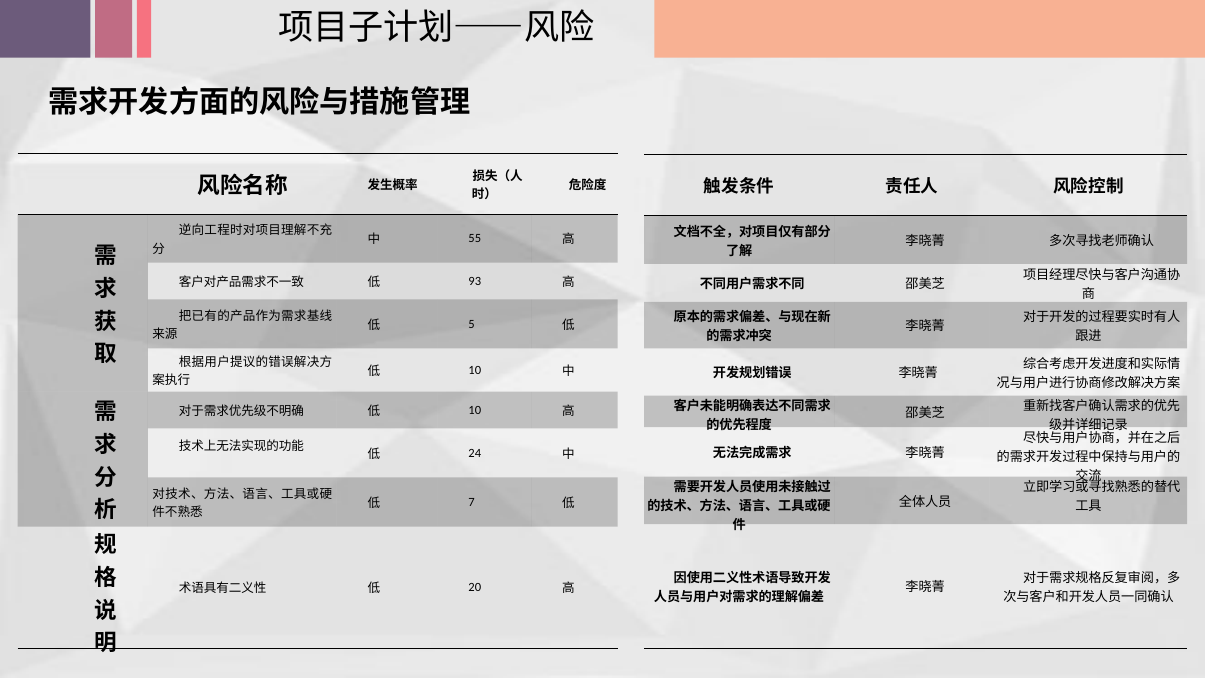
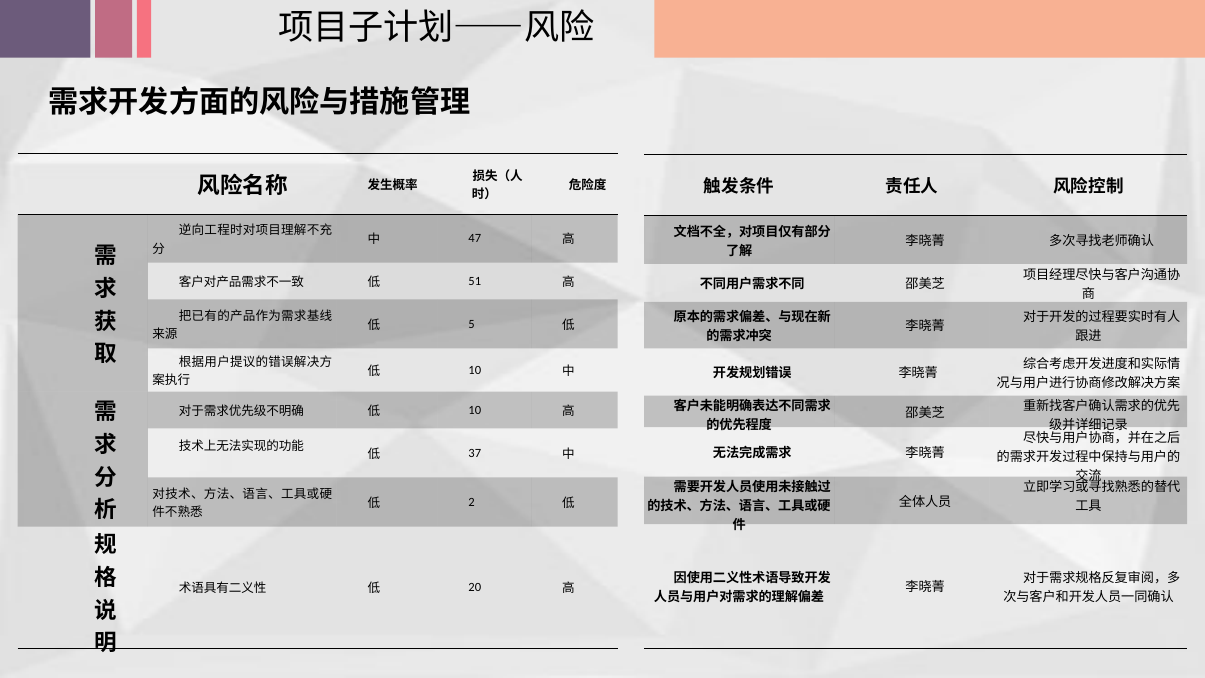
55: 55 -> 47
93: 93 -> 51
24: 24 -> 37
7: 7 -> 2
